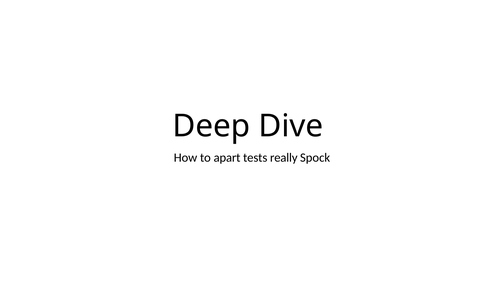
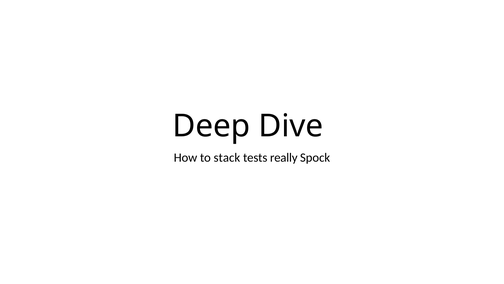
apart: apart -> stack
